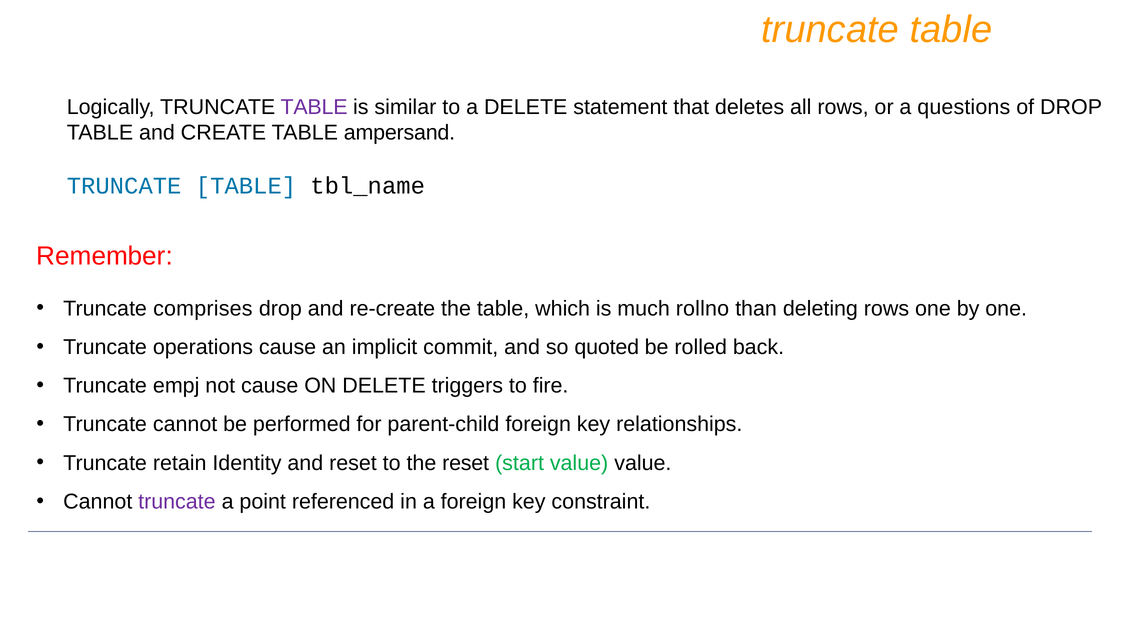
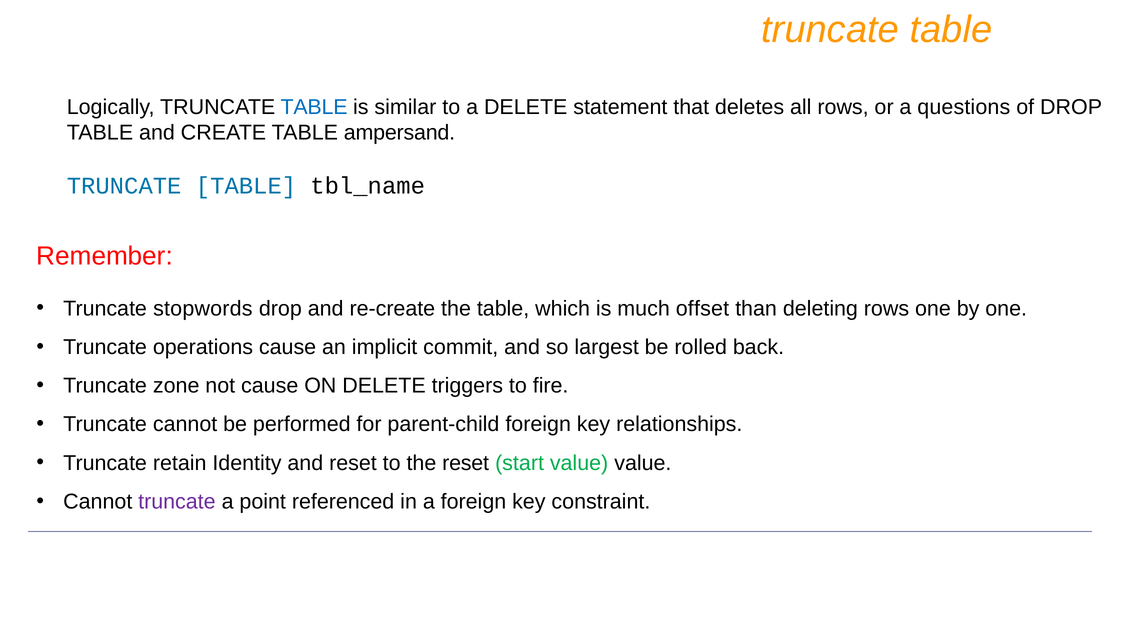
TABLE at (314, 107) colour: purple -> blue
comprises: comprises -> stopwords
rollno: rollno -> offset
quoted: quoted -> largest
empj: empj -> zone
